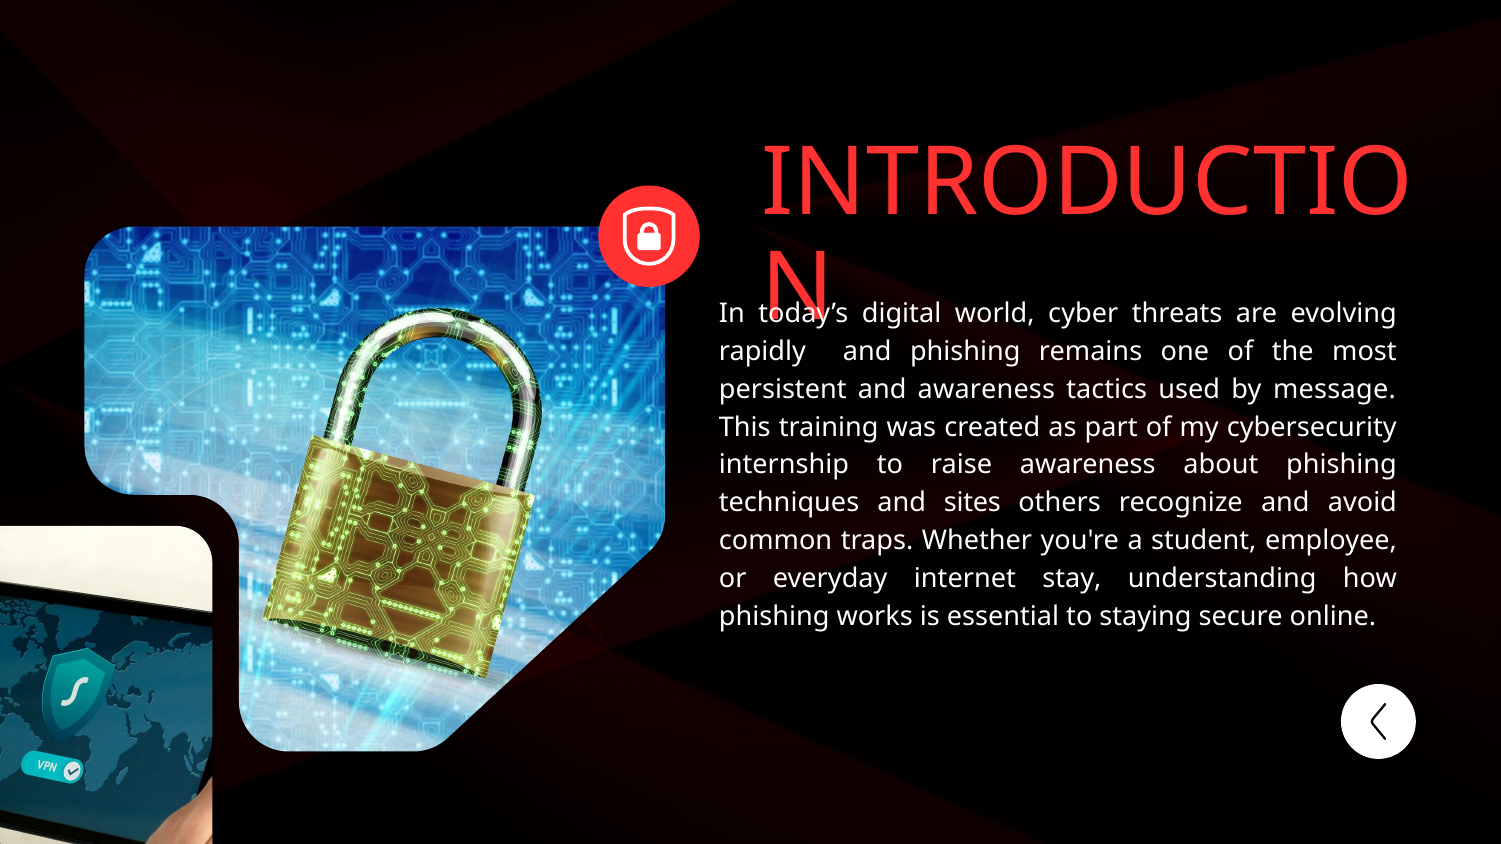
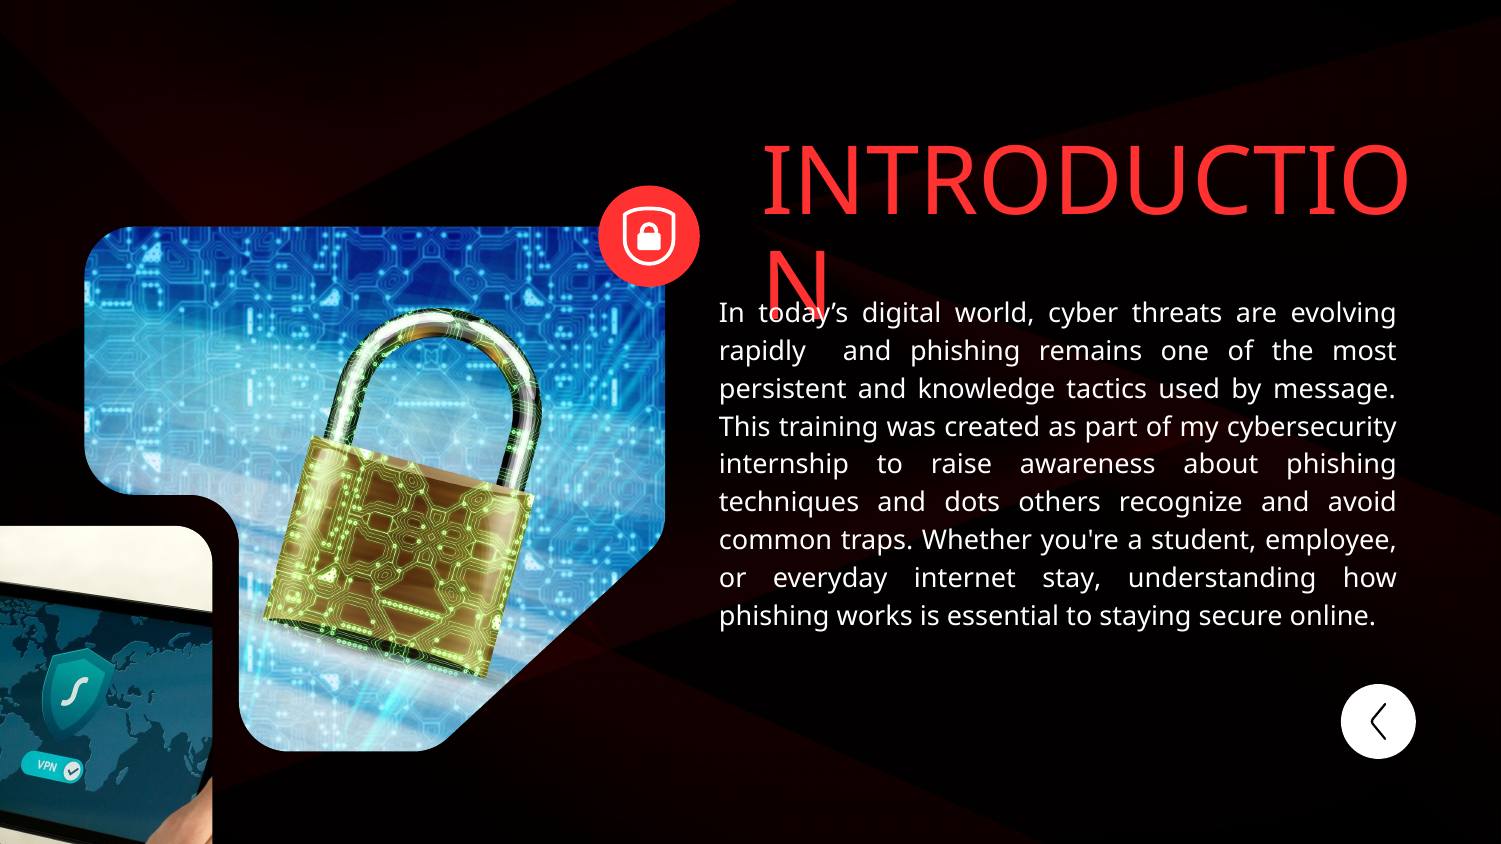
and awareness: awareness -> knowledge
sites: sites -> dots
